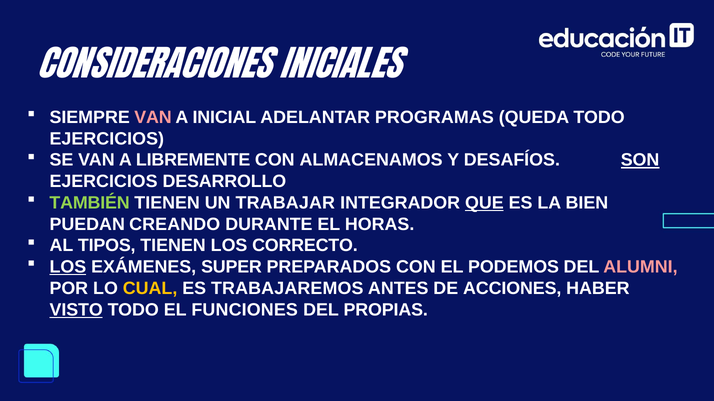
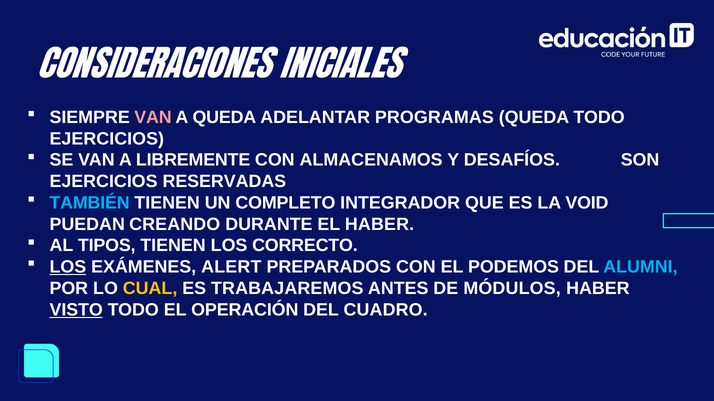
A INICIAL: INICIAL -> QUEDA
SON underline: present -> none
DESARROLLO: DESARROLLO -> RESERVADAS
TAMBIÉN colour: light green -> light blue
TRABAJAR: TRABAJAR -> COMPLETO
QUE underline: present -> none
BIEN: BIEN -> VOID
EL HORAS: HORAS -> HABER
SUPER: SUPER -> ALERT
ALUMNI colour: pink -> light blue
ACCIONES: ACCIONES -> MÓDULOS
FUNCIONES: FUNCIONES -> OPERACIÓN
PROPIAS: PROPIAS -> CUADRO
